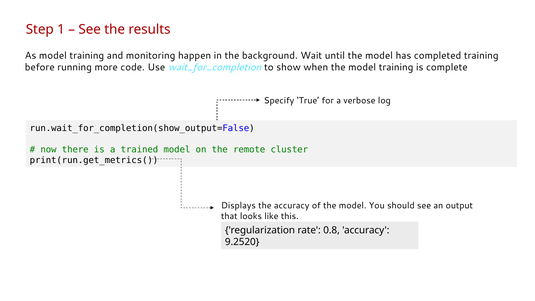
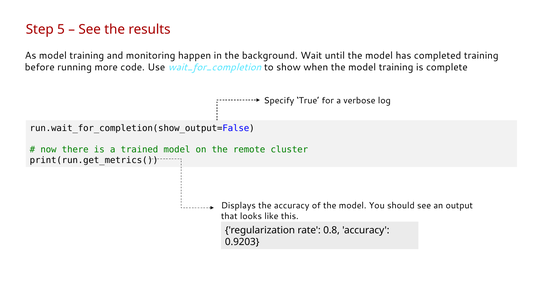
1: 1 -> 5
9.2520: 9.2520 -> 0.9203
